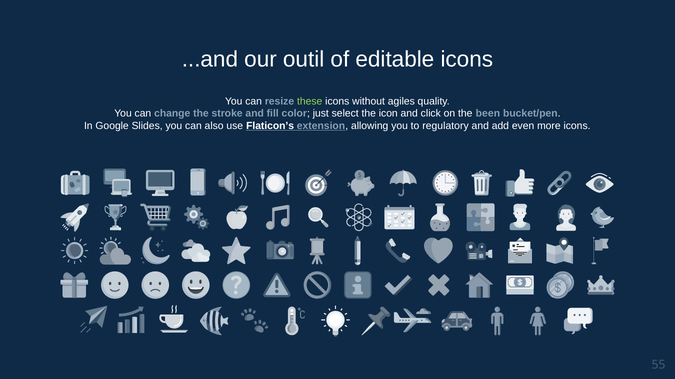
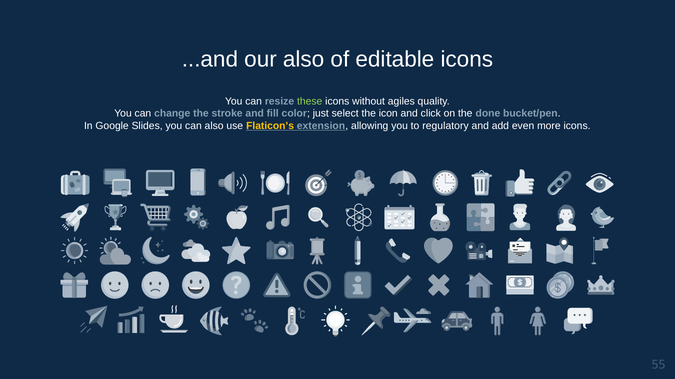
our outil: outil -> also
been: been -> done
Flaticon’s colour: white -> yellow
